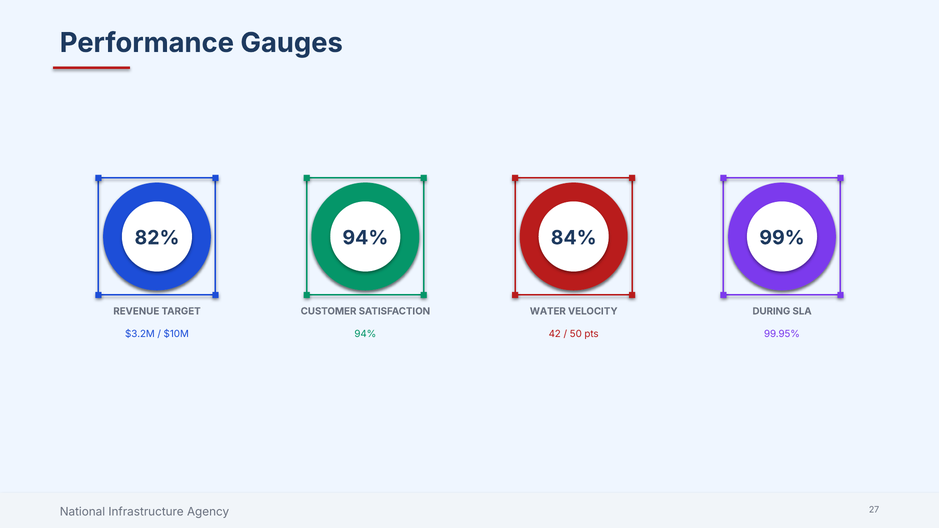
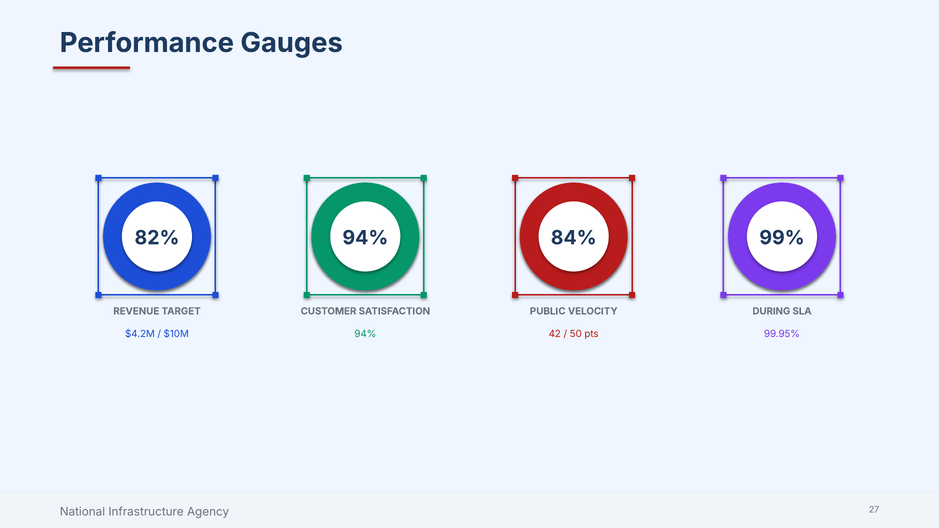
WATER: WATER -> PUBLIC
$3.2M: $3.2M -> $4.2M
